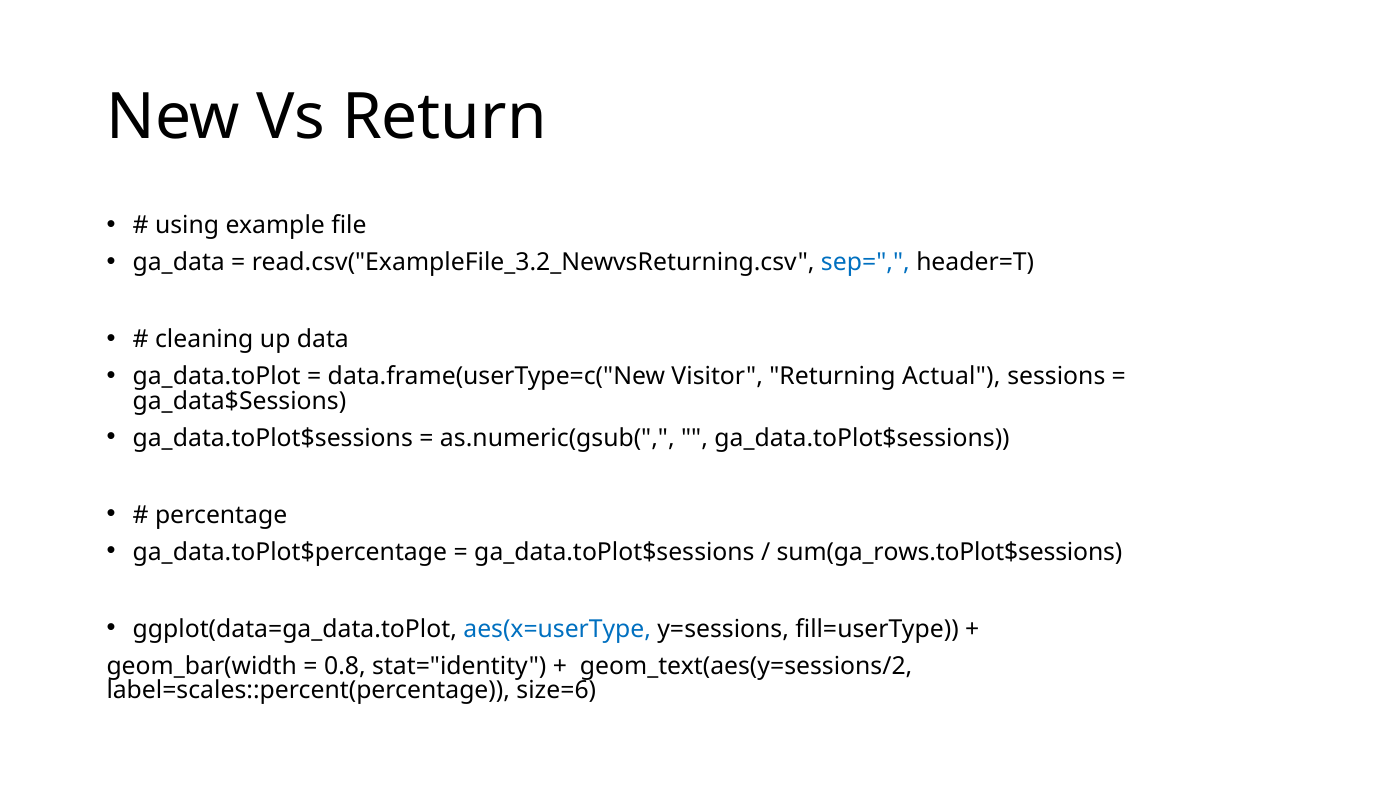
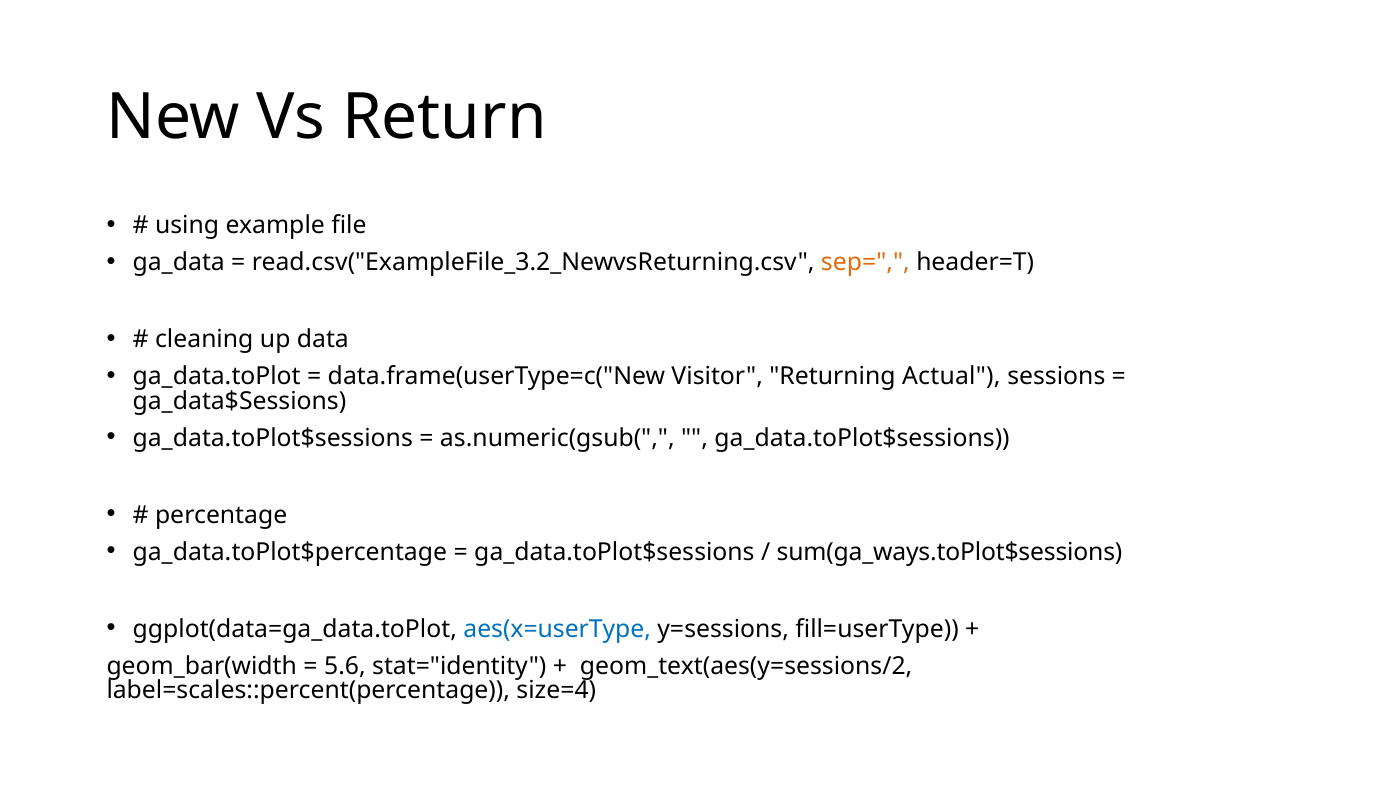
sep= colour: blue -> orange
sum(ga_rows.toPlot$sessions: sum(ga_rows.toPlot$sessions -> sum(ga_ways.toPlot$sessions
0.8: 0.8 -> 5.6
size=6: size=6 -> size=4
